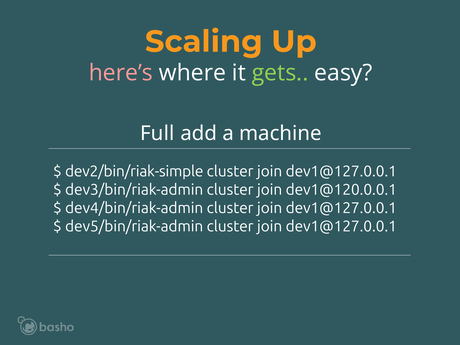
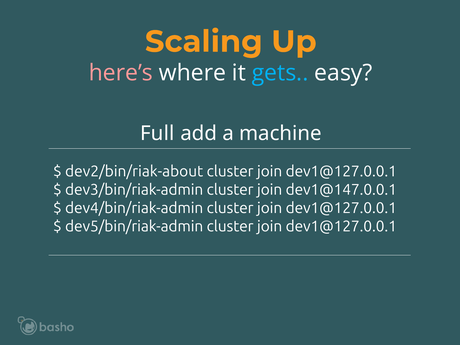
gets colour: light green -> light blue
dev2/bin/riak-simple: dev2/bin/riak-simple -> dev2/bin/riak-about
dev1@120.0.0.1: dev1@120.0.0.1 -> dev1@147.0.0.1
